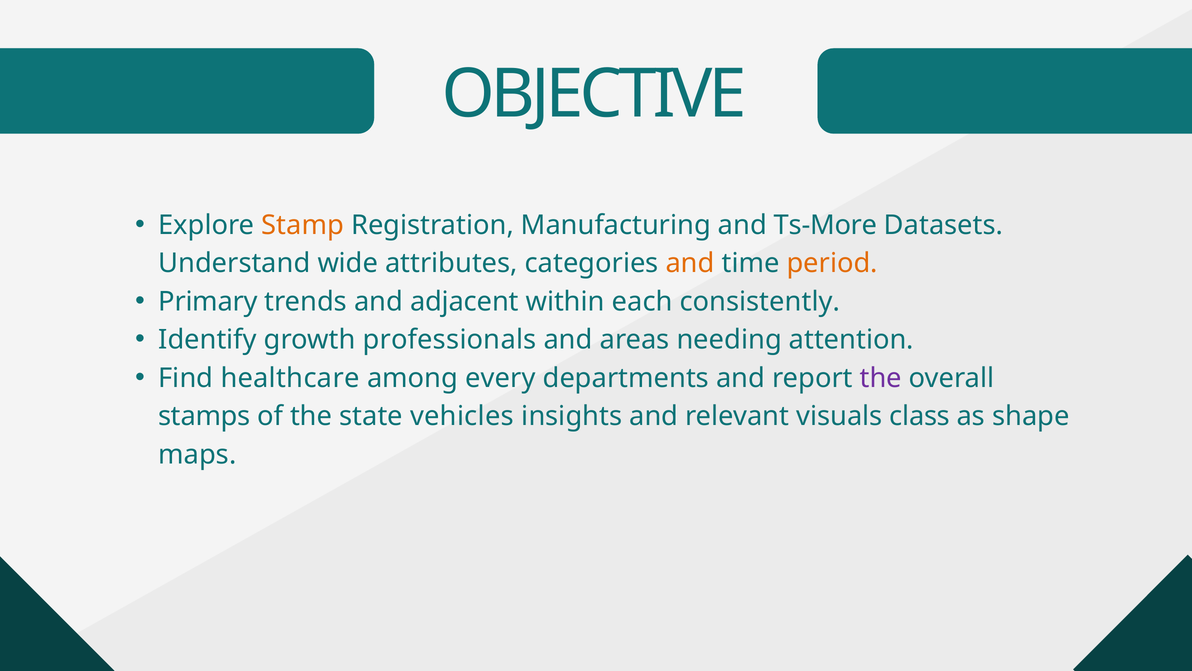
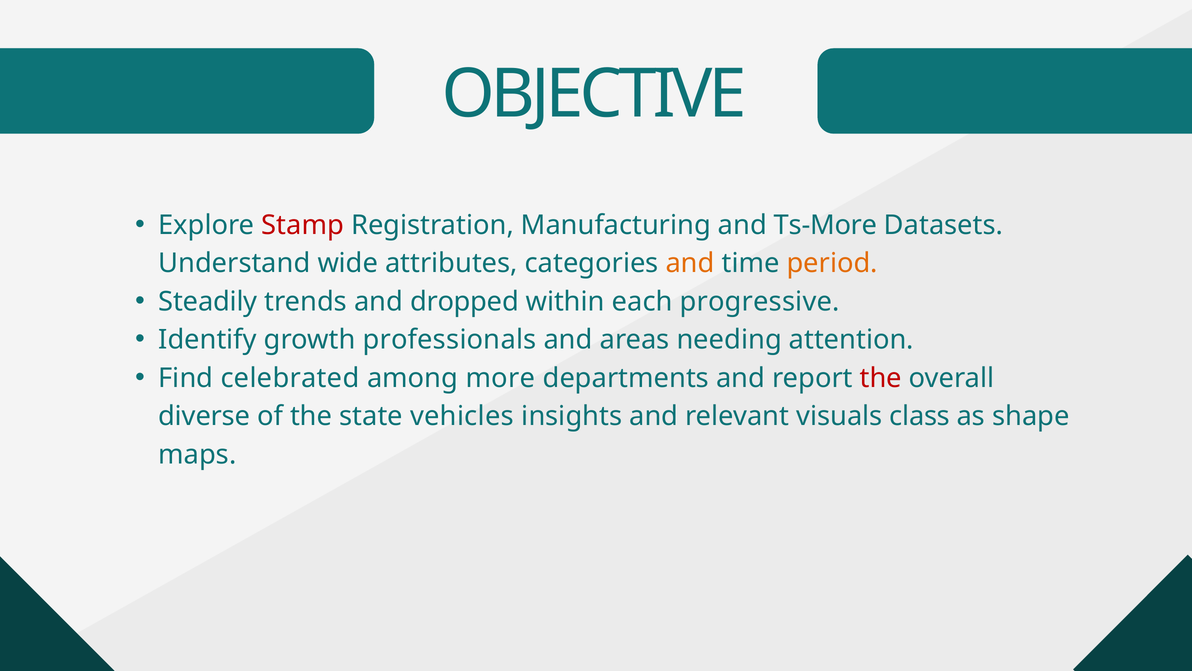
Stamp colour: orange -> red
Primary: Primary -> Steadily
adjacent: adjacent -> dropped
consistently: consistently -> progressive
healthcare: healthcare -> celebrated
every: every -> more
the at (881, 378) colour: purple -> red
stamps: stamps -> diverse
